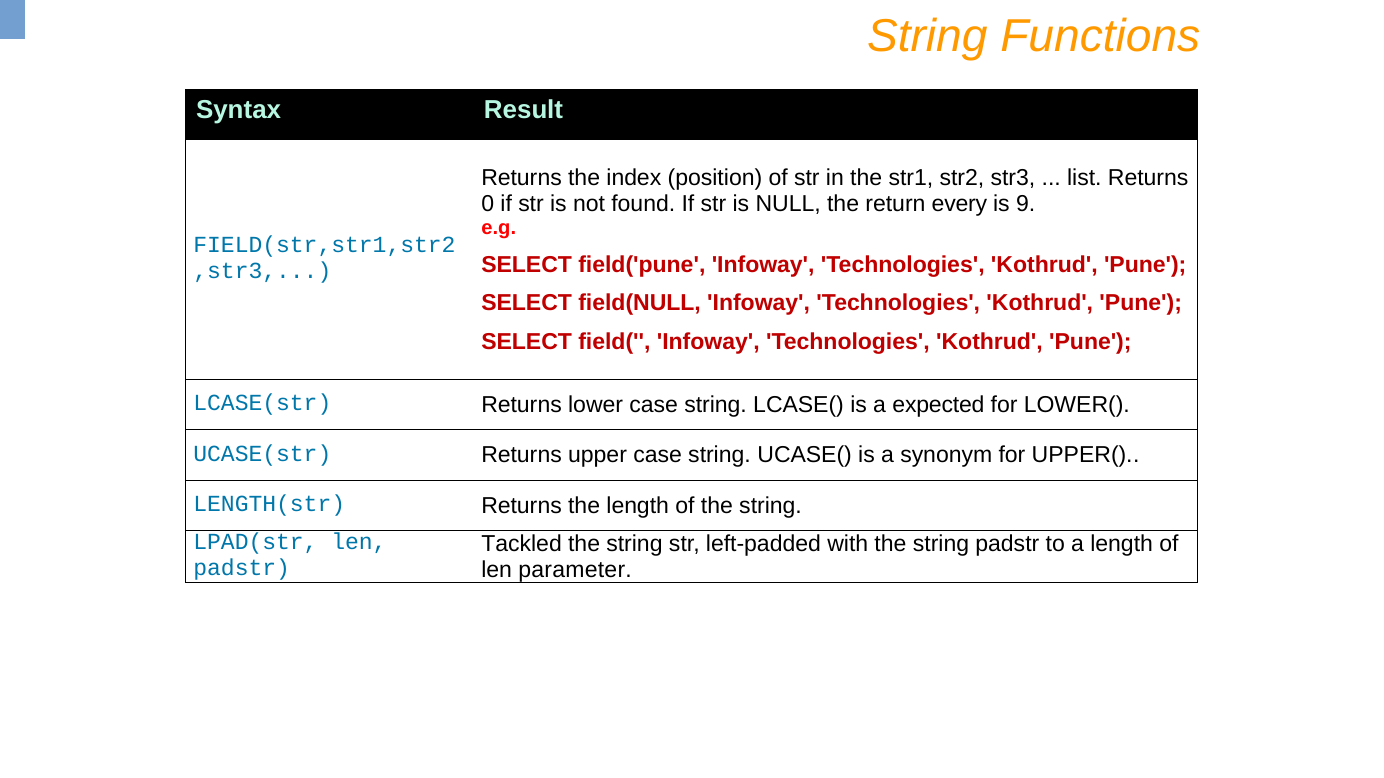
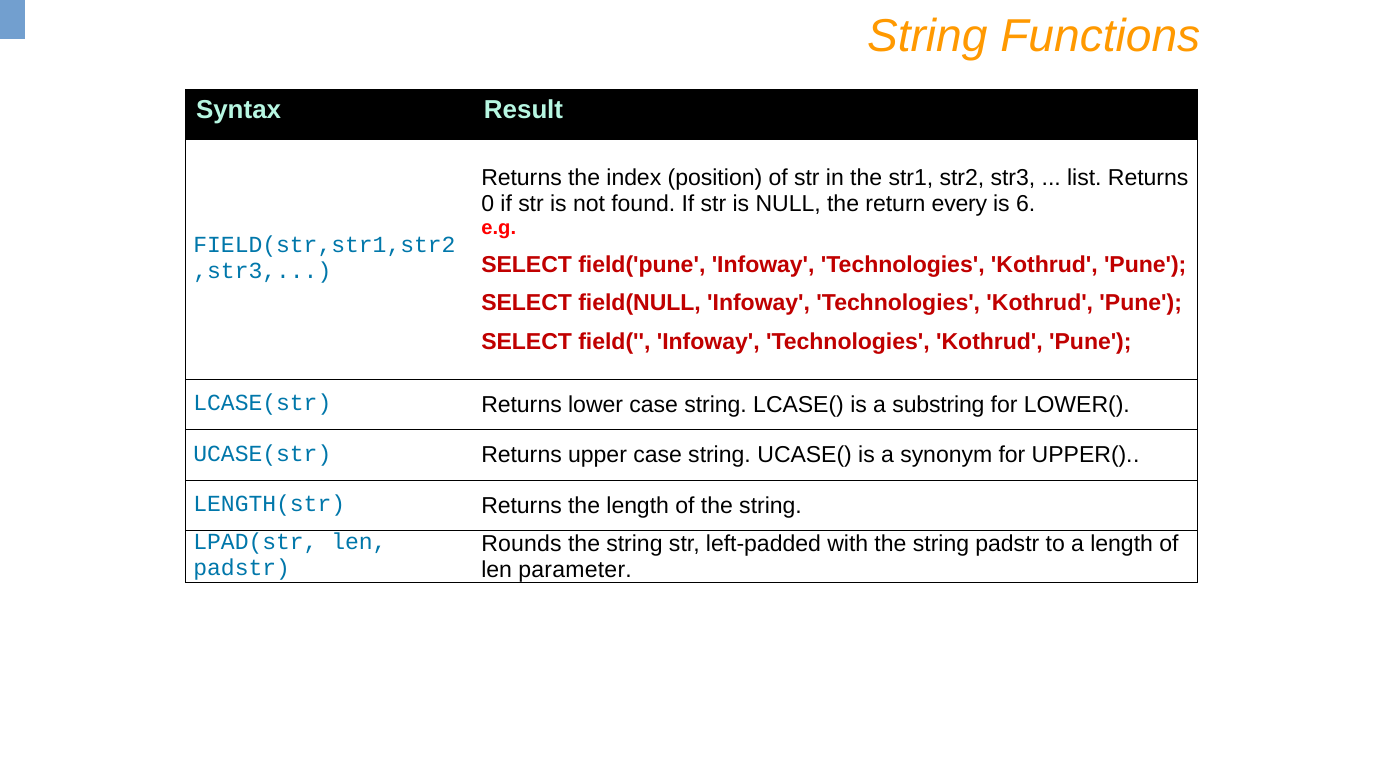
9: 9 -> 6
expected: expected -> substring
Tackled: Tackled -> Rounds
